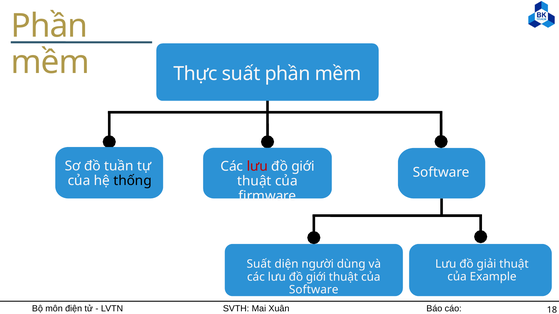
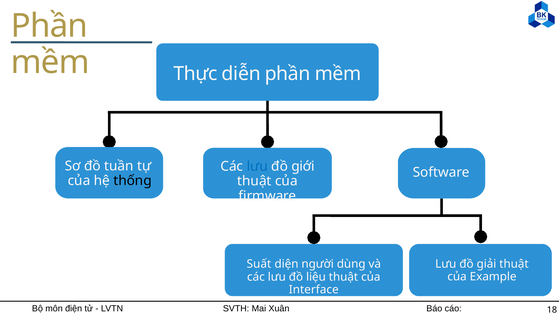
Thực suất: suất -> diễn
lưu at (257, 166) colour: red -> blue
giới at (316, 277): giới -> liệu
Software at (314, 290): Software -> Interface
